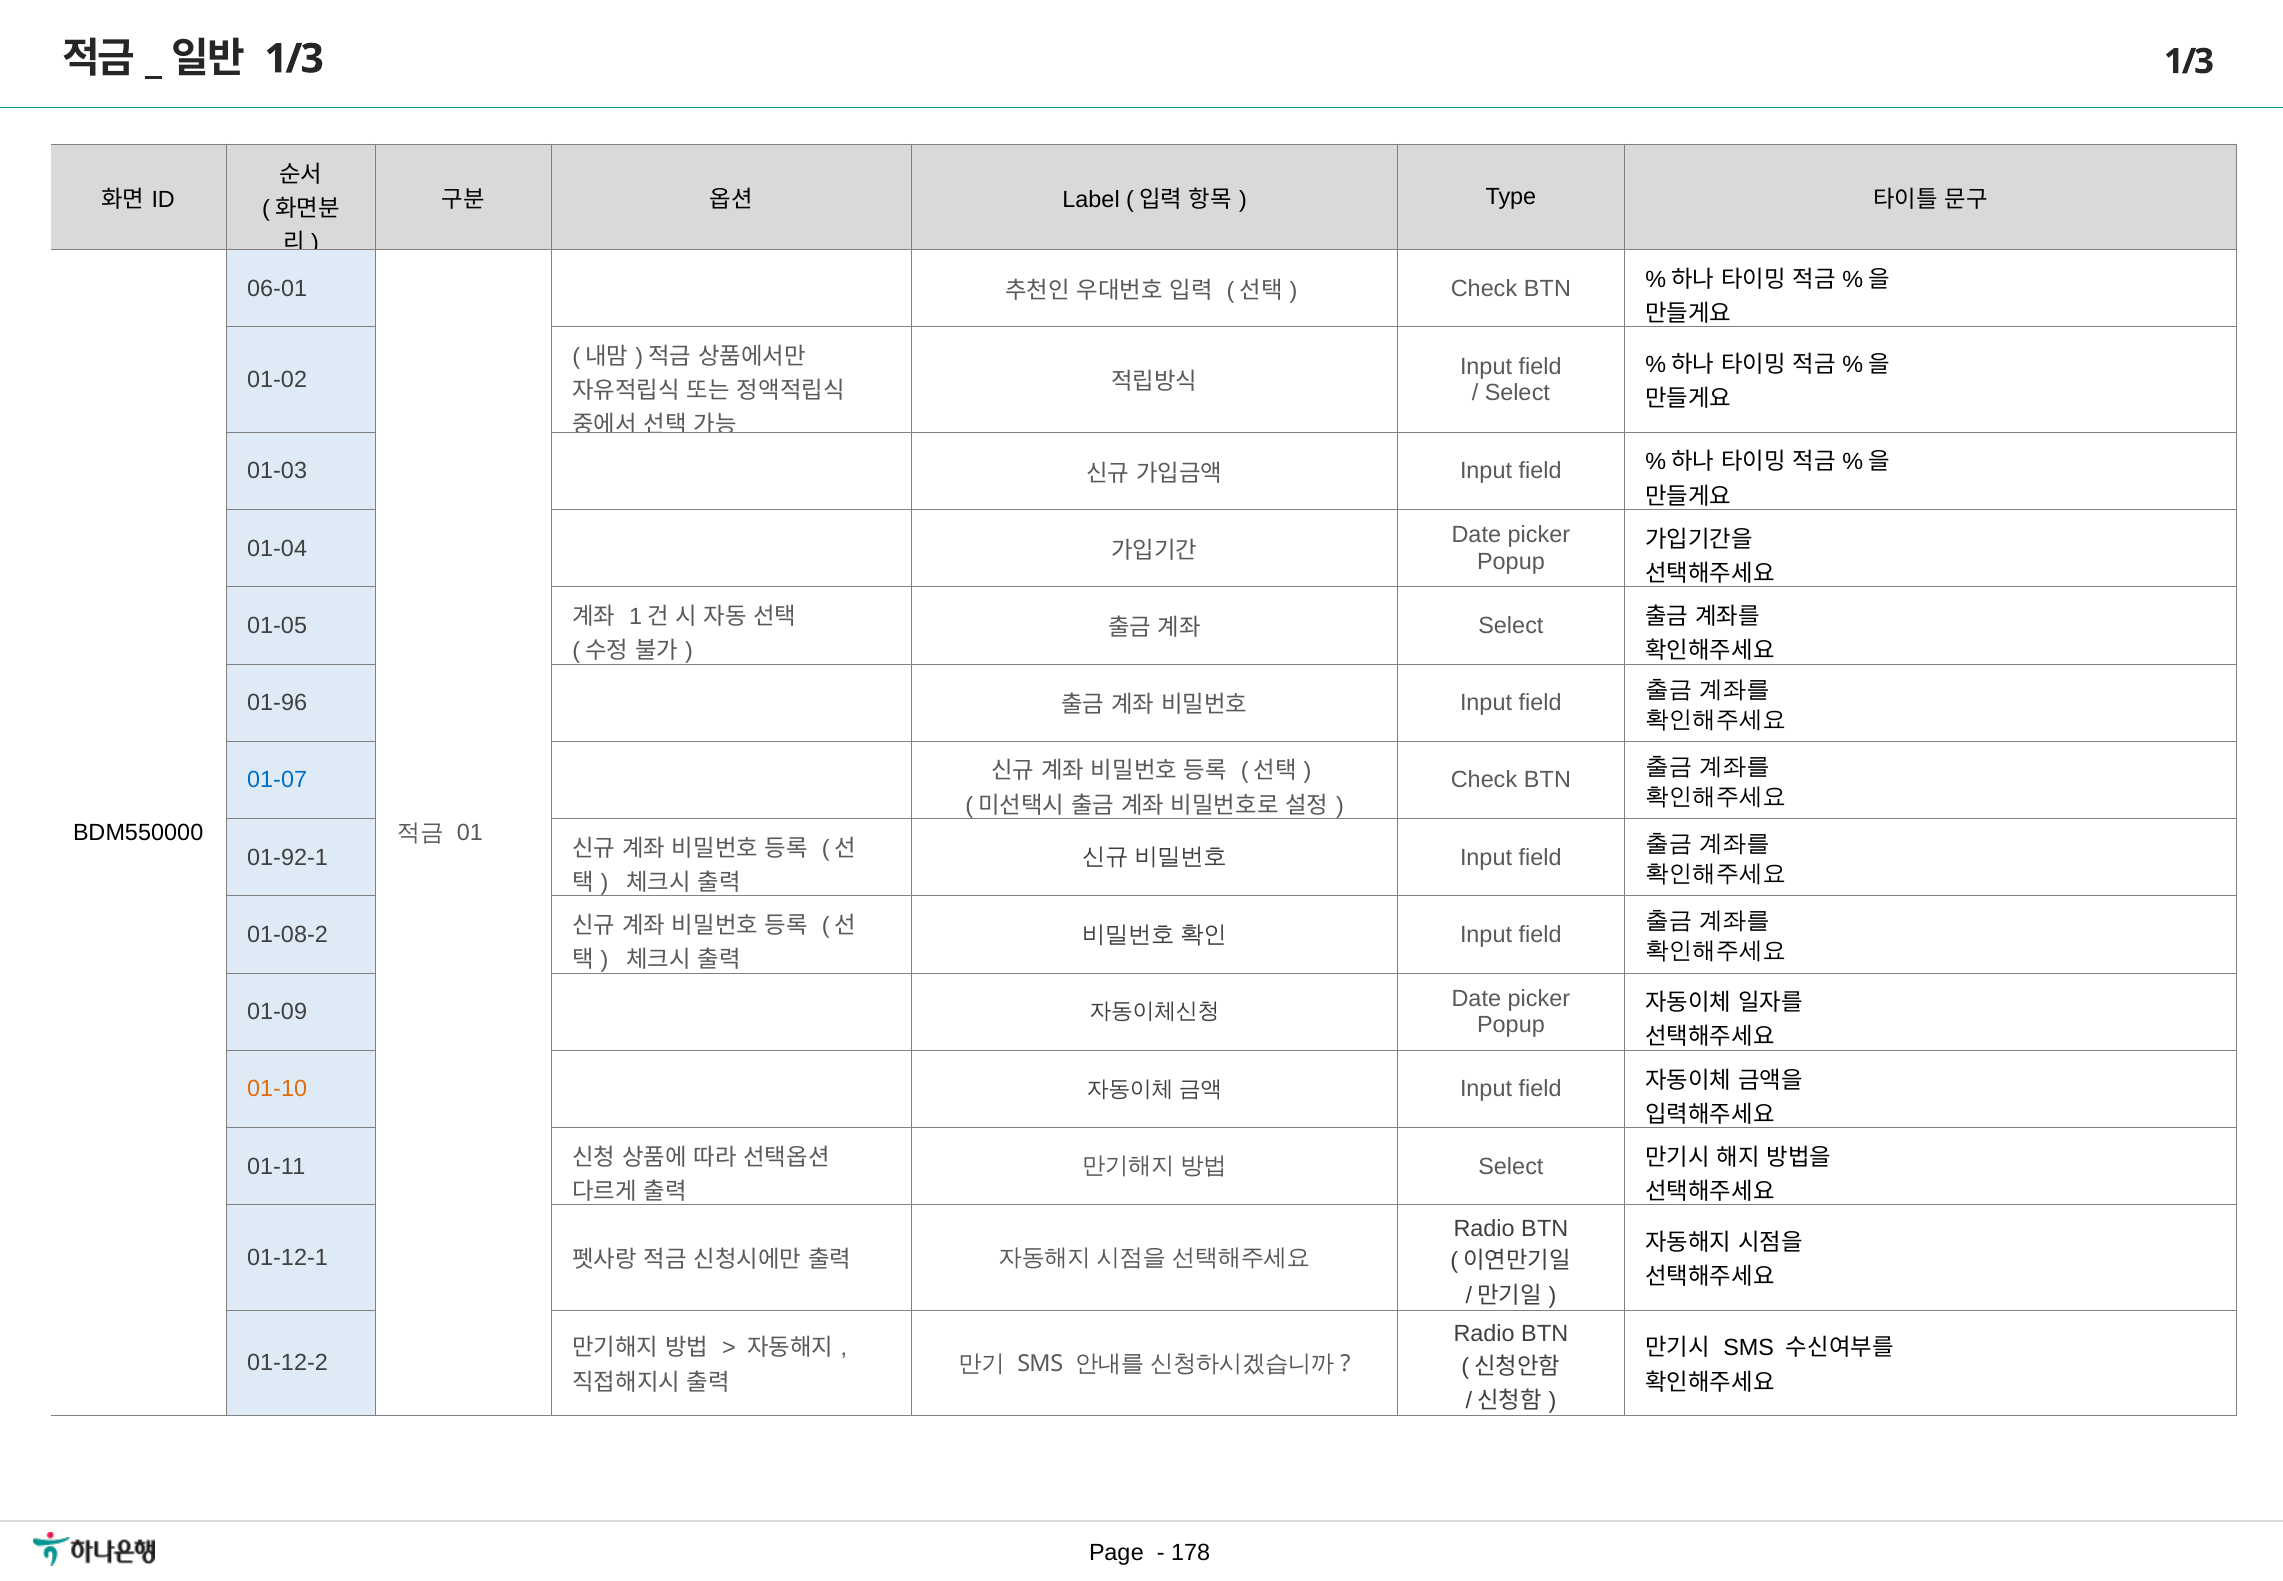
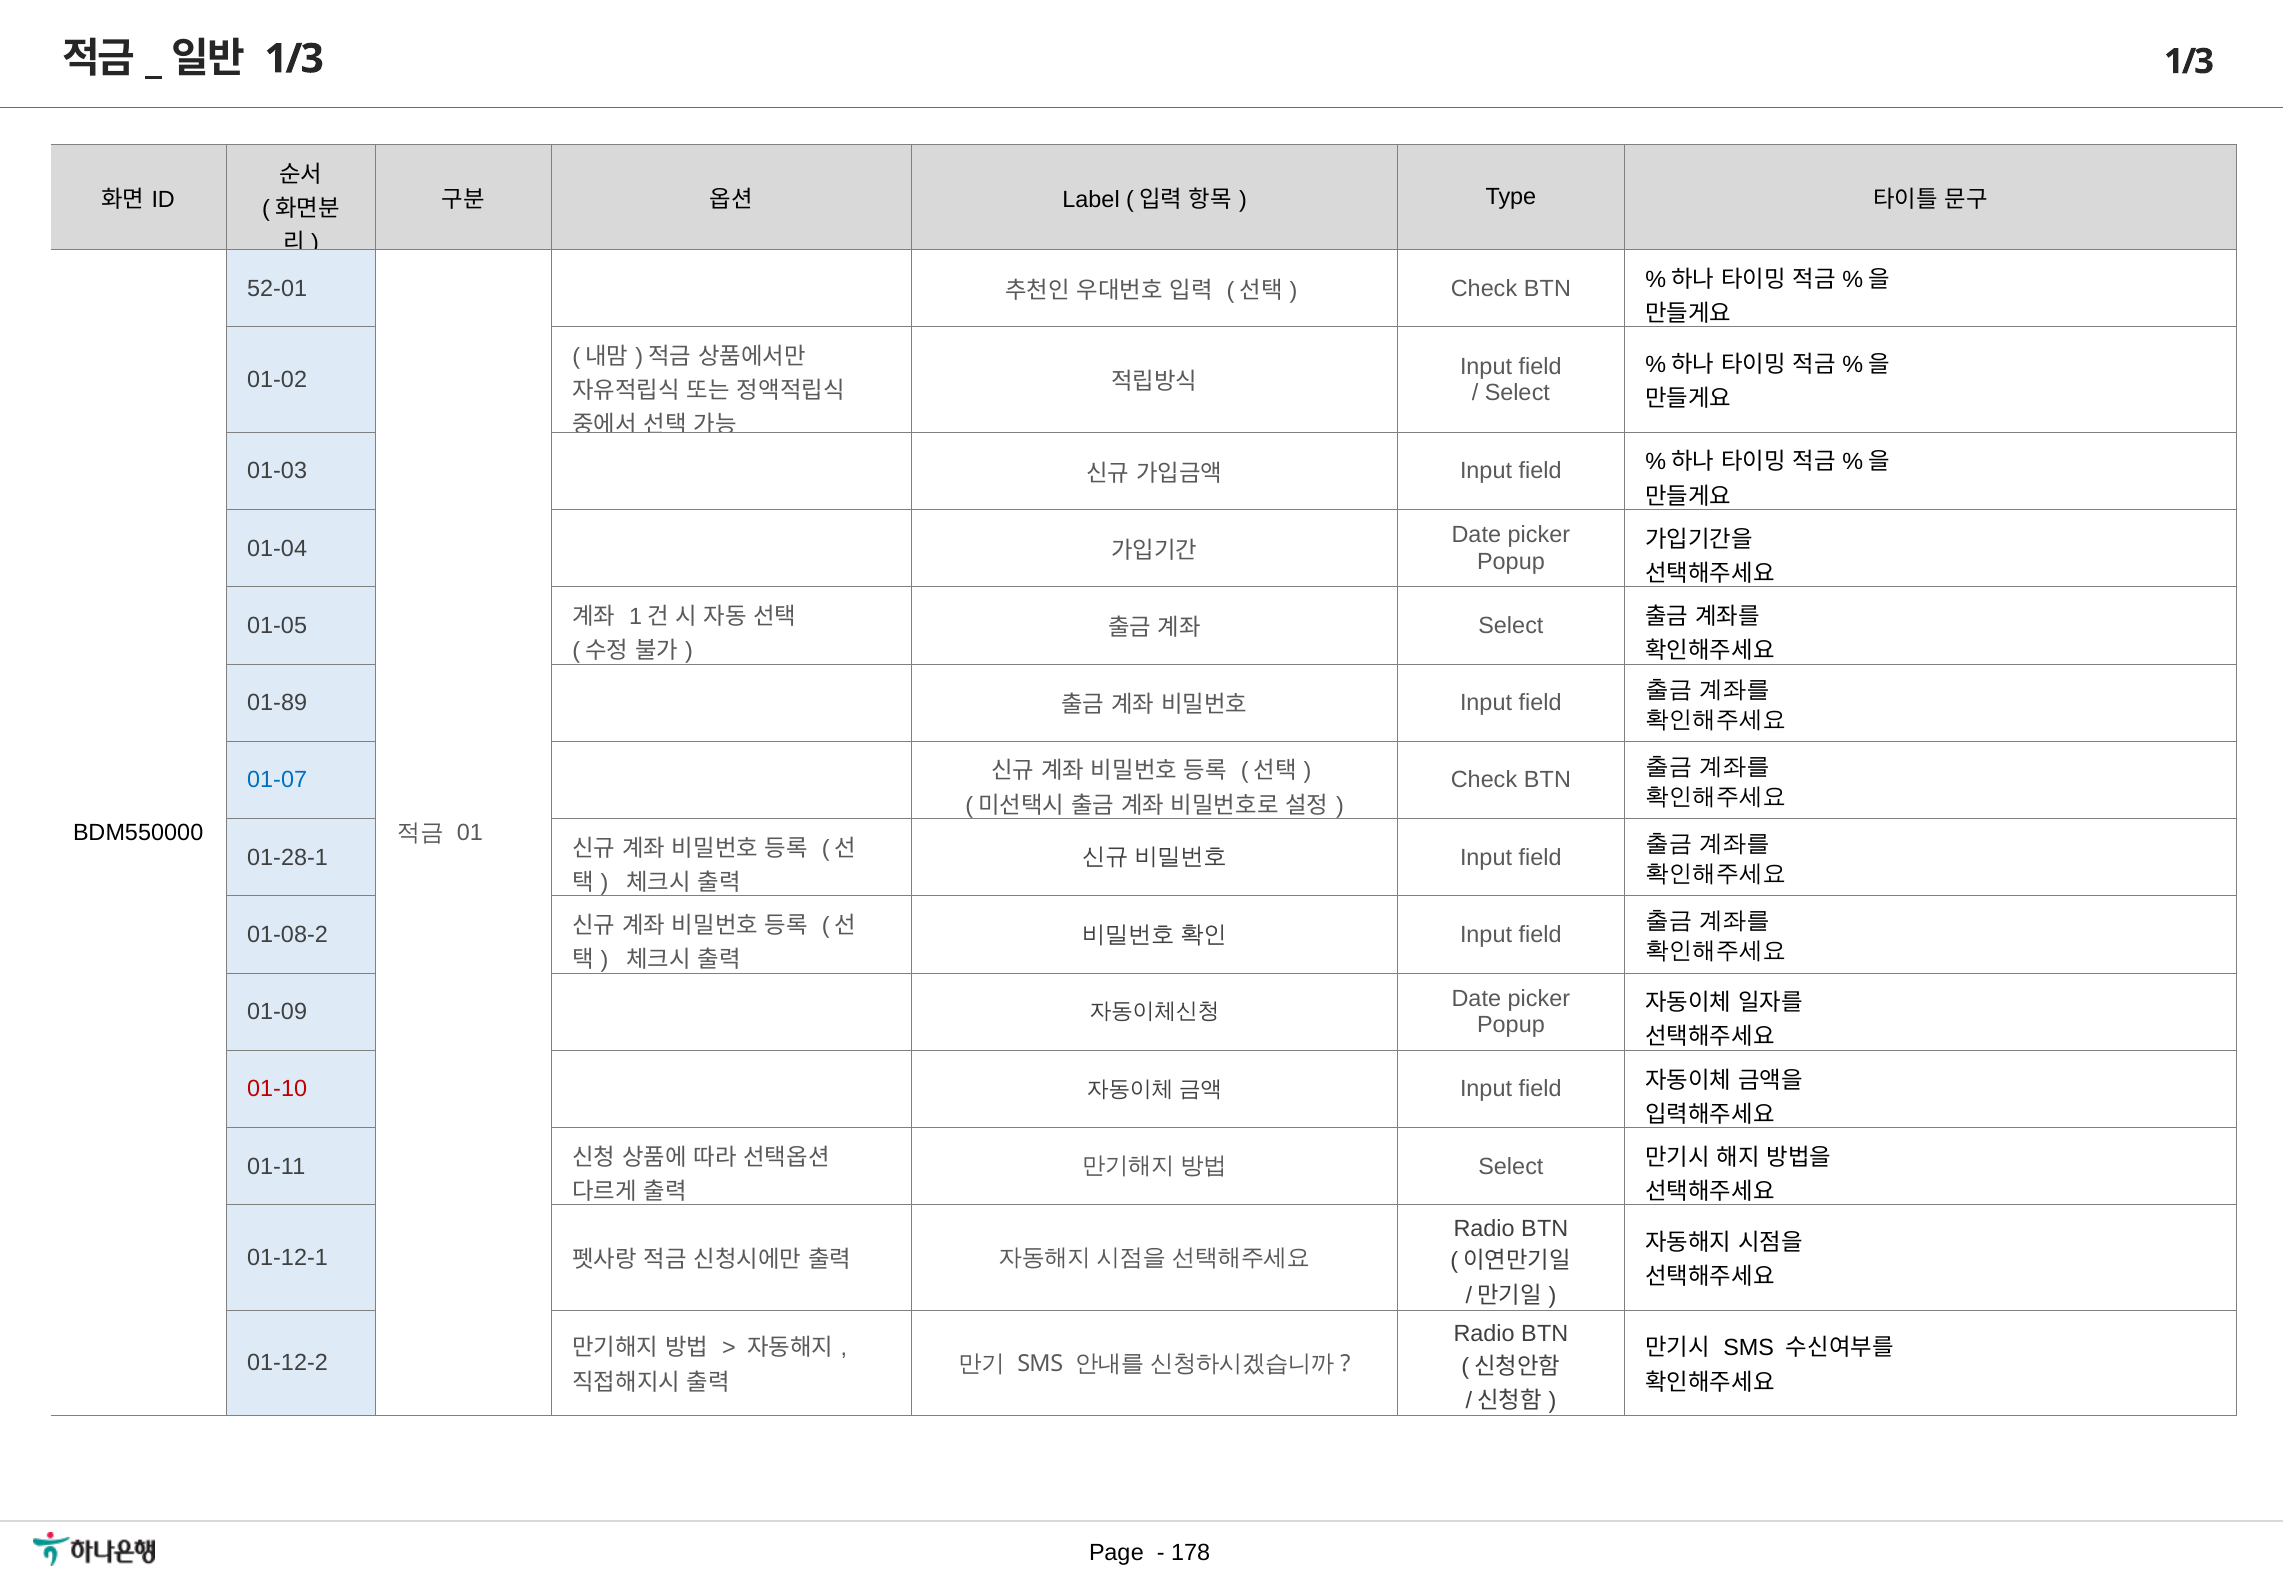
06-01: 06-01 -> 52-01
01-96: 01-96 -> 01-89
01-92-1: 01-92-1 -> 01-28-1
01-10 colour: orange -> red
